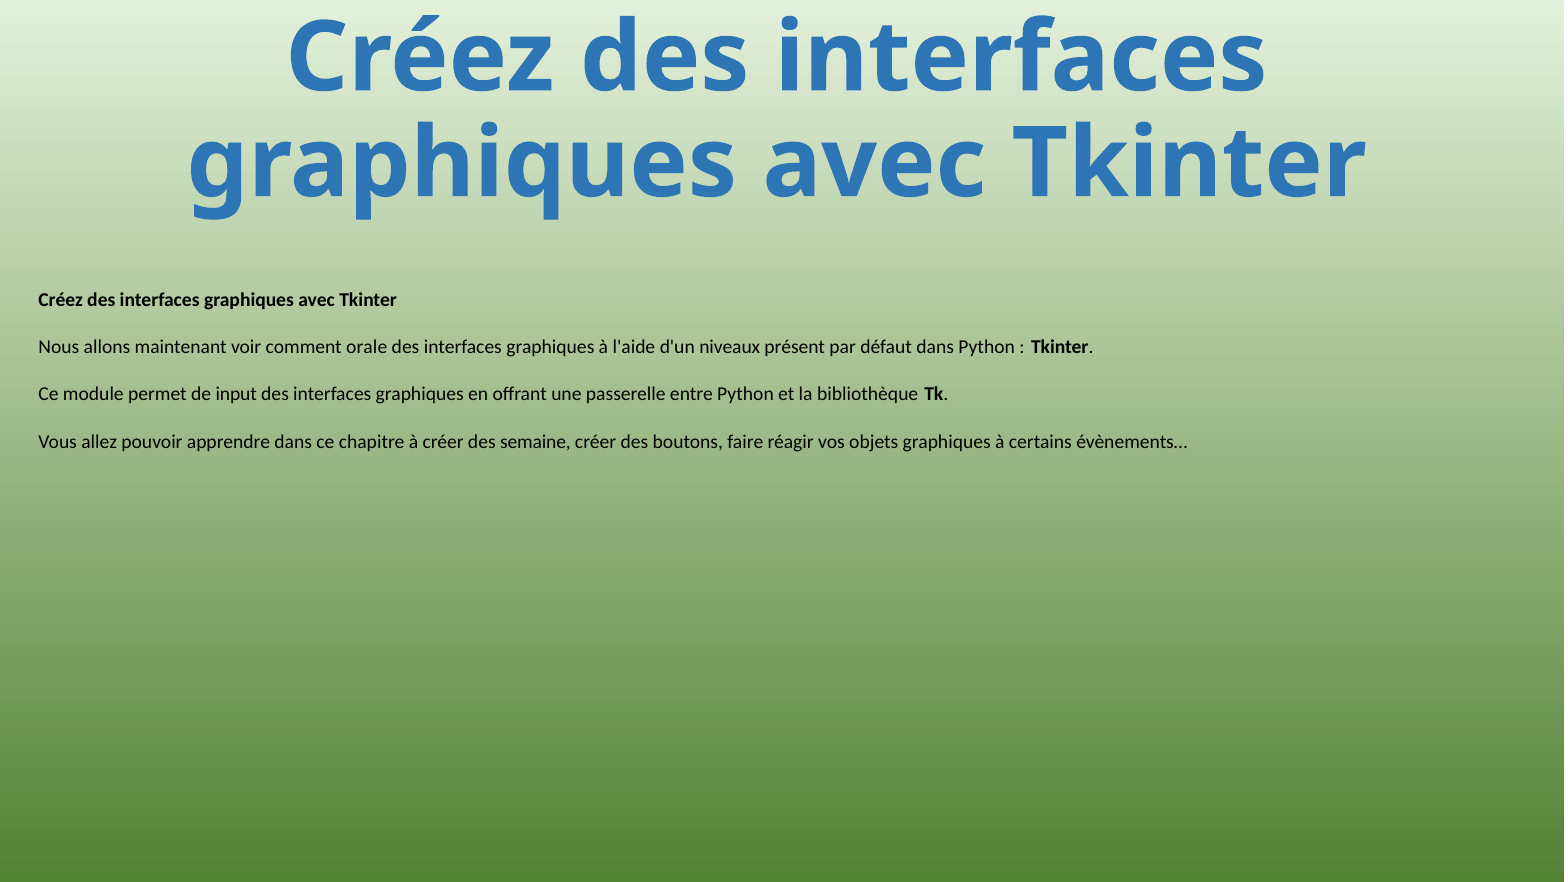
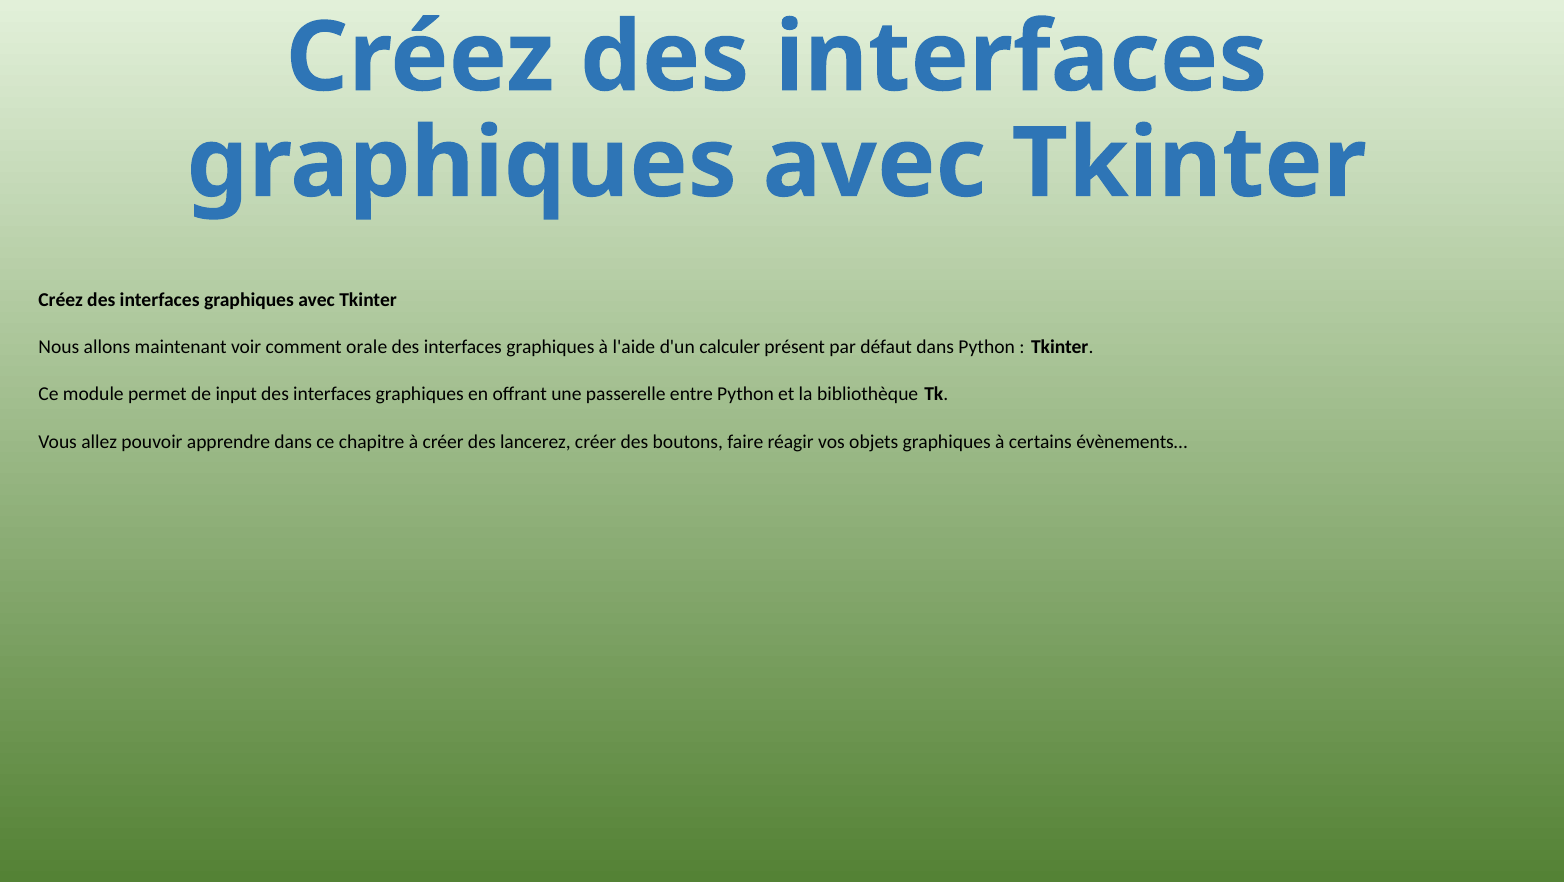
niveaux: niveaux -> calculer
semaine: semaine -> lancerez
